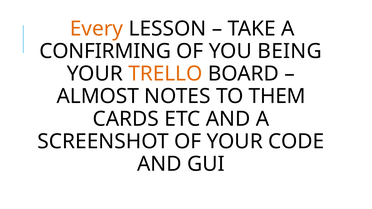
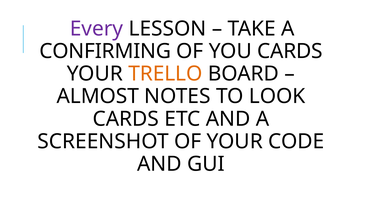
Every colour: orange -> purple
YOU BEING: BEING -> CARDS
THEM: THEM -> LOOK
